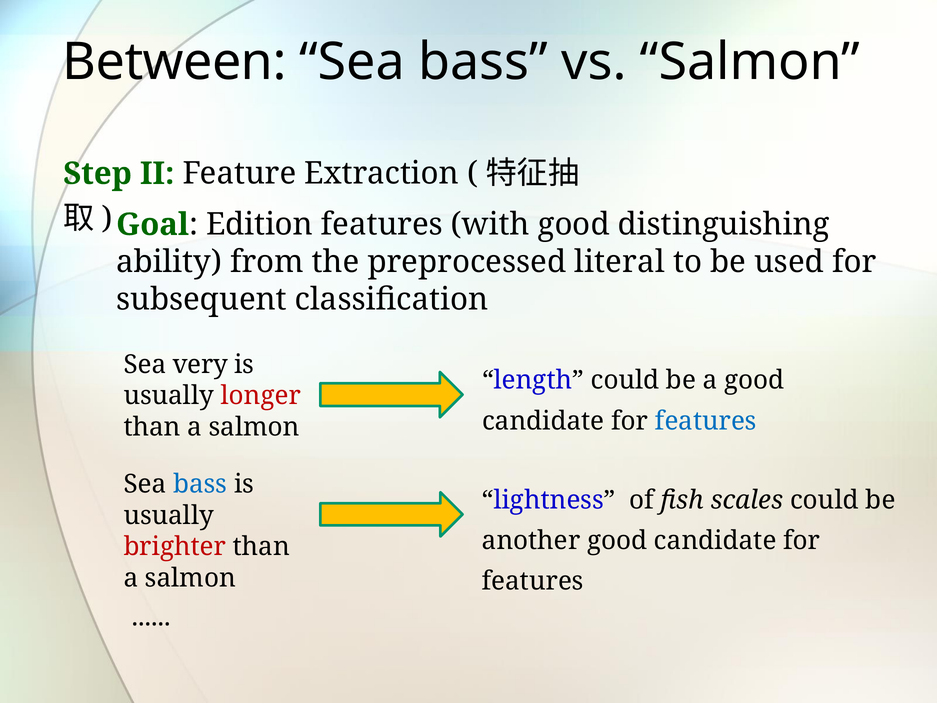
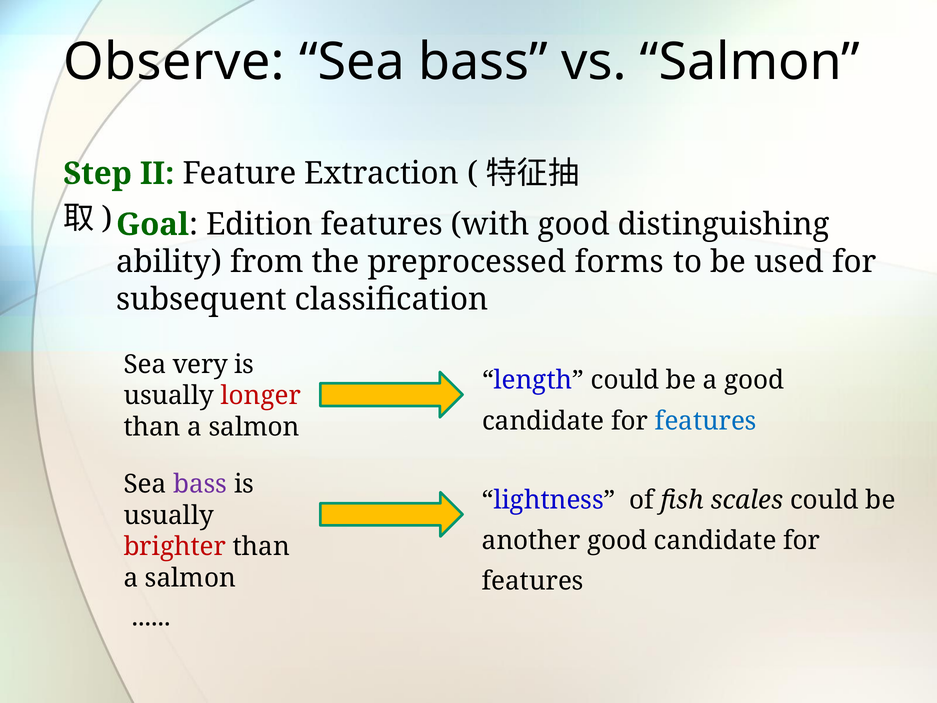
Between: Between -> Observe
literal: literal -> forms
bass at (200, 484) colour: blue -> purple
